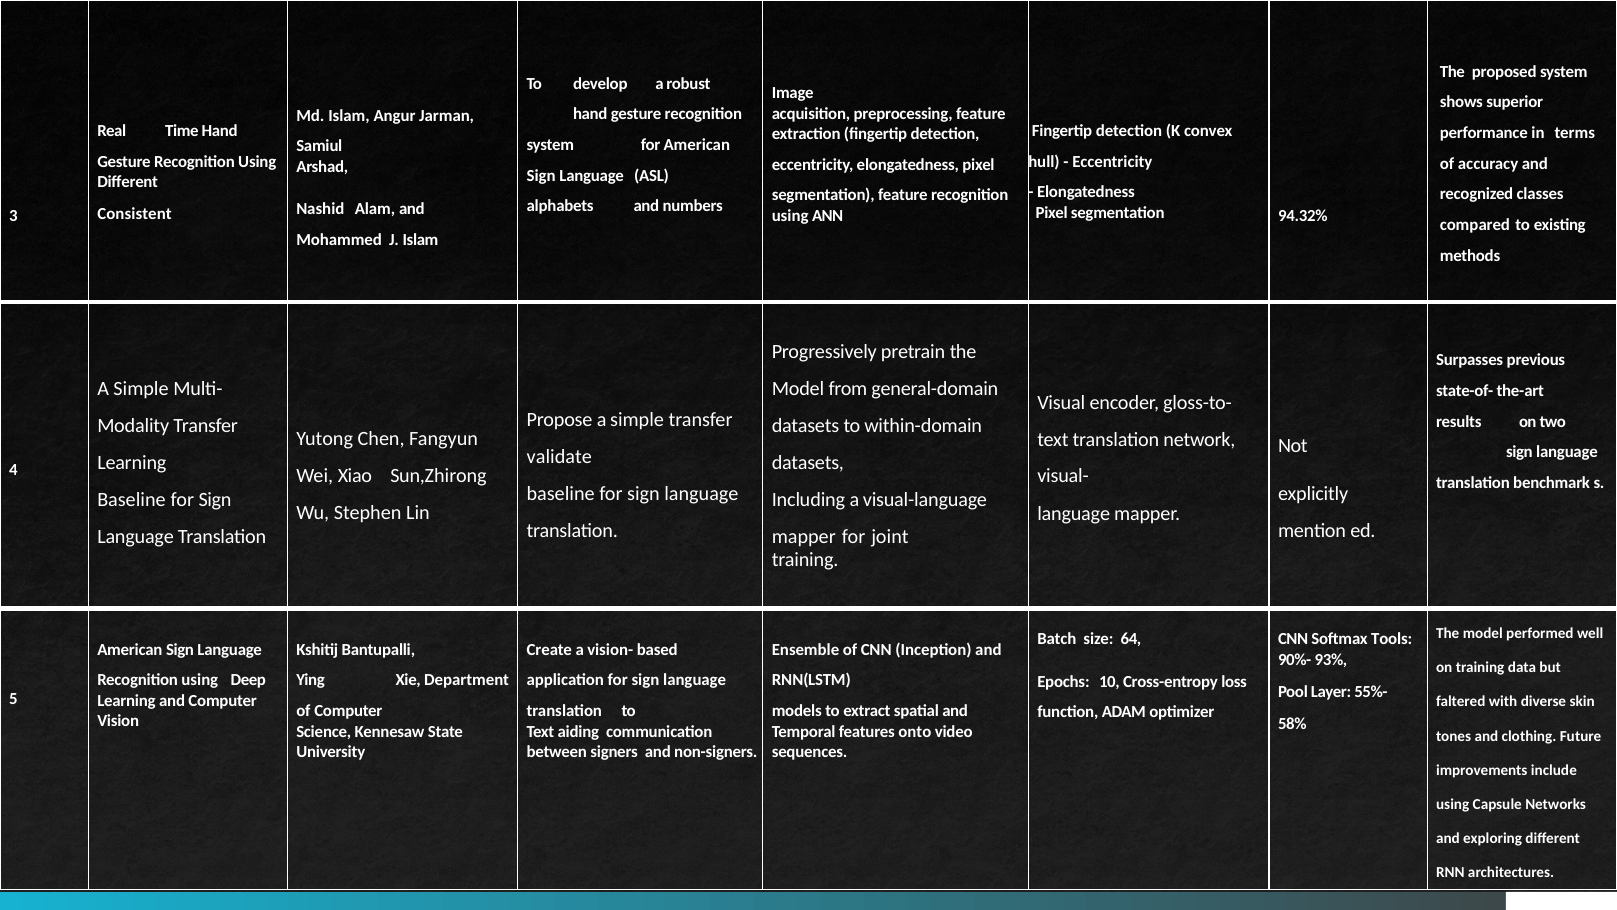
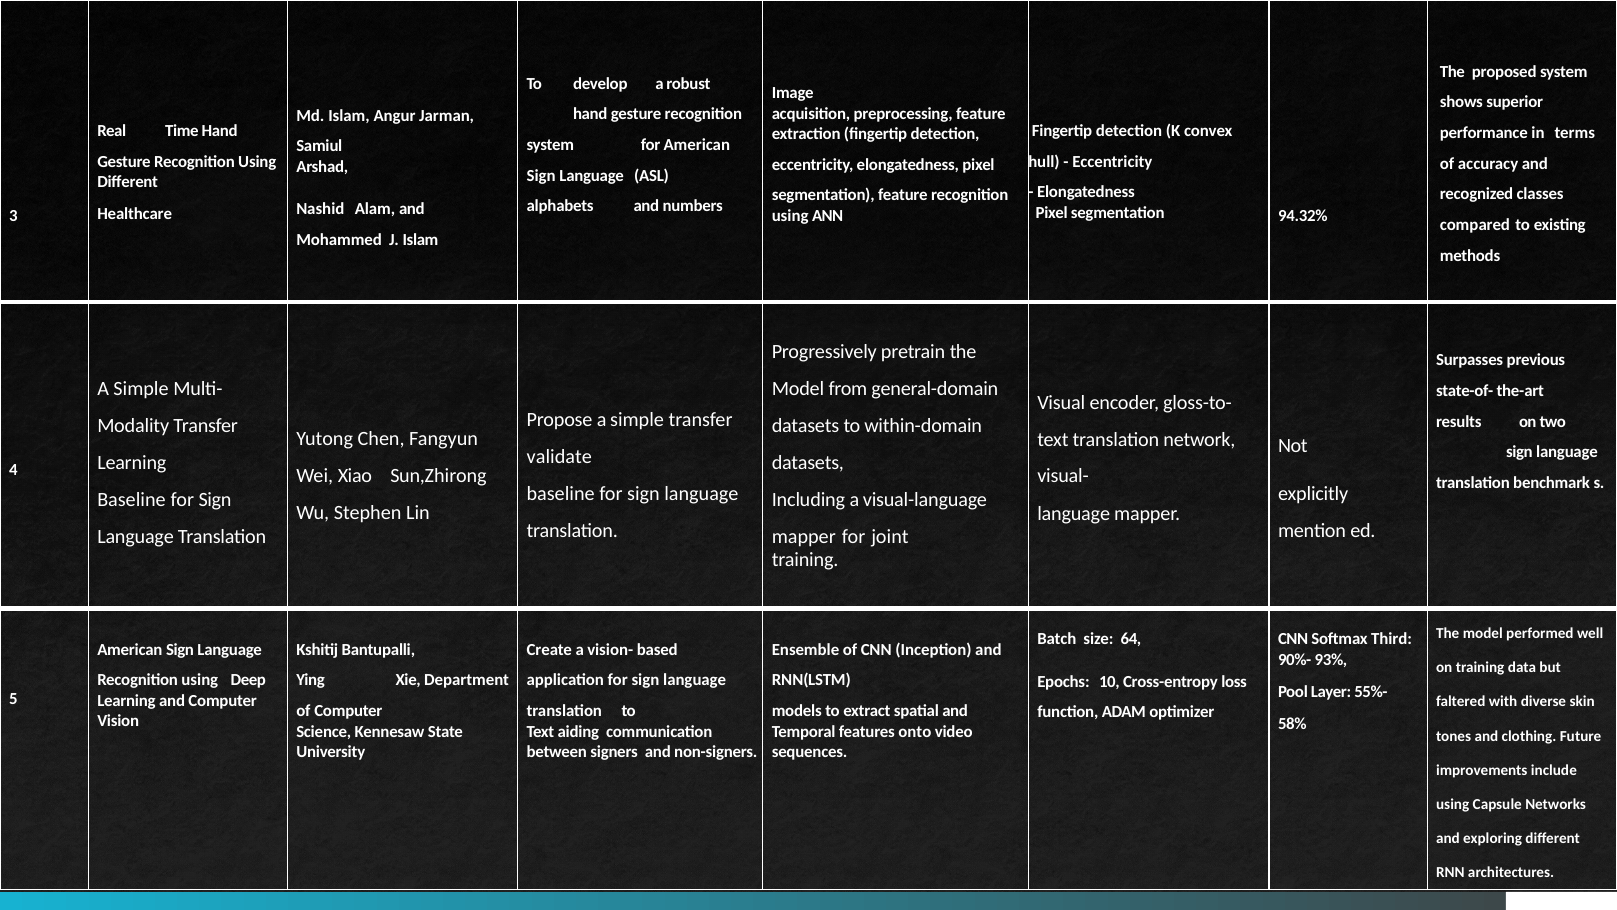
Consistent: Consistent -> Healthcare
Tools: Tools -> Third
